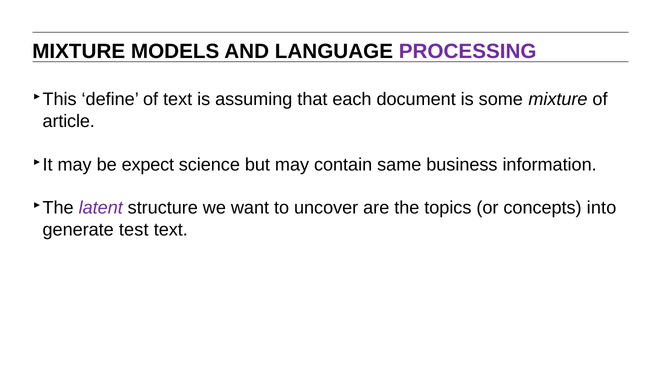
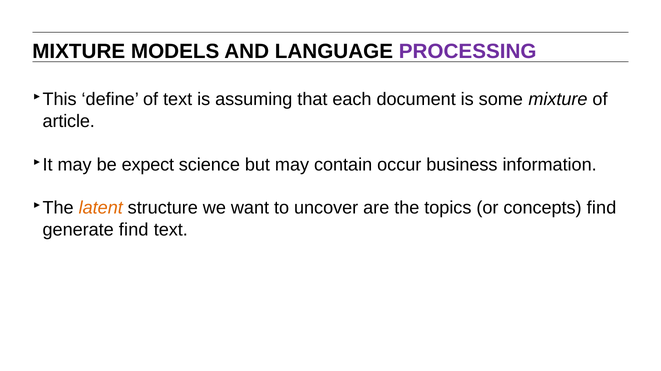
same: same -> occur
latent colour: purple -> orange
concepts into: into -> find
generate test: test -> find
